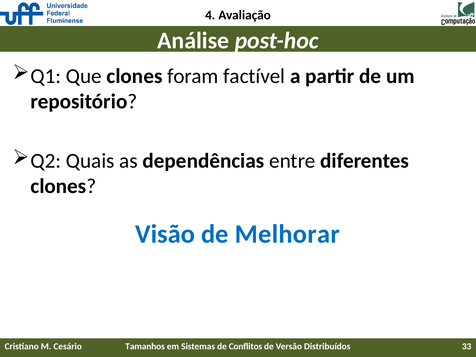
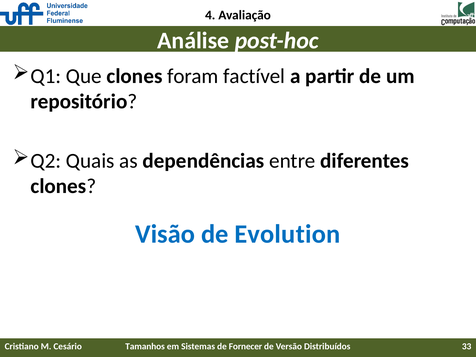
Melhorar: Melhorar -> Evolution
Conflitos: Conflitos -> Fornecer
